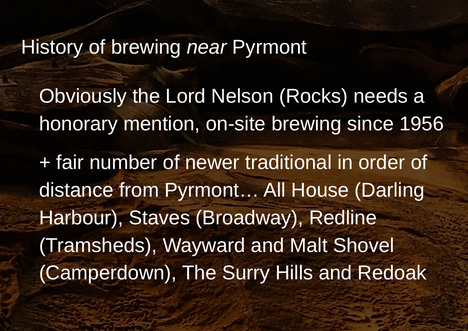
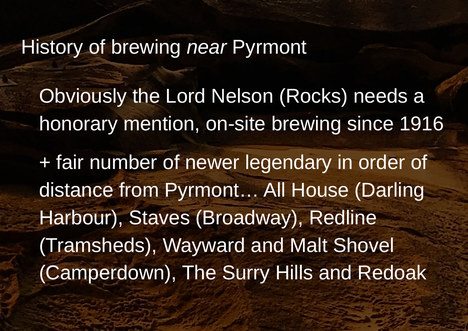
1956: 1956 -> 1916
traditional: traditional -> legendary
